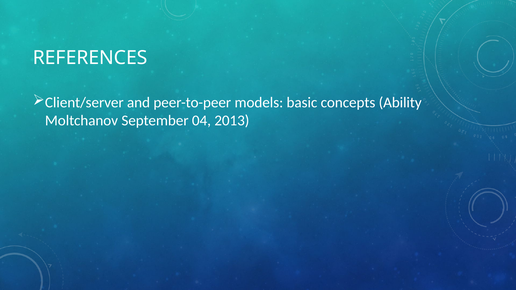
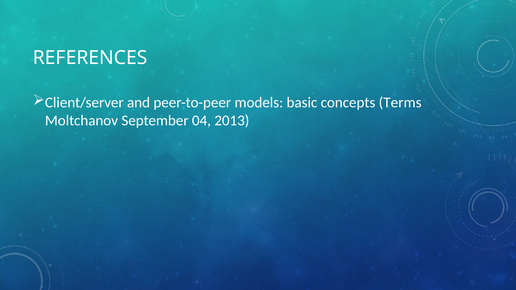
Ability: Ability -> Terms
